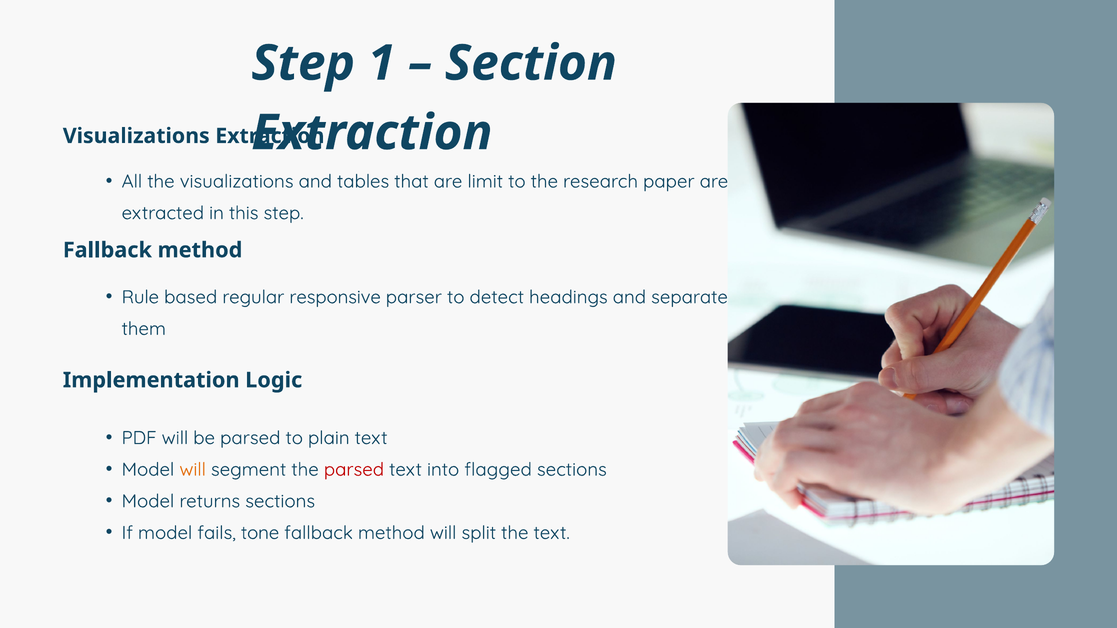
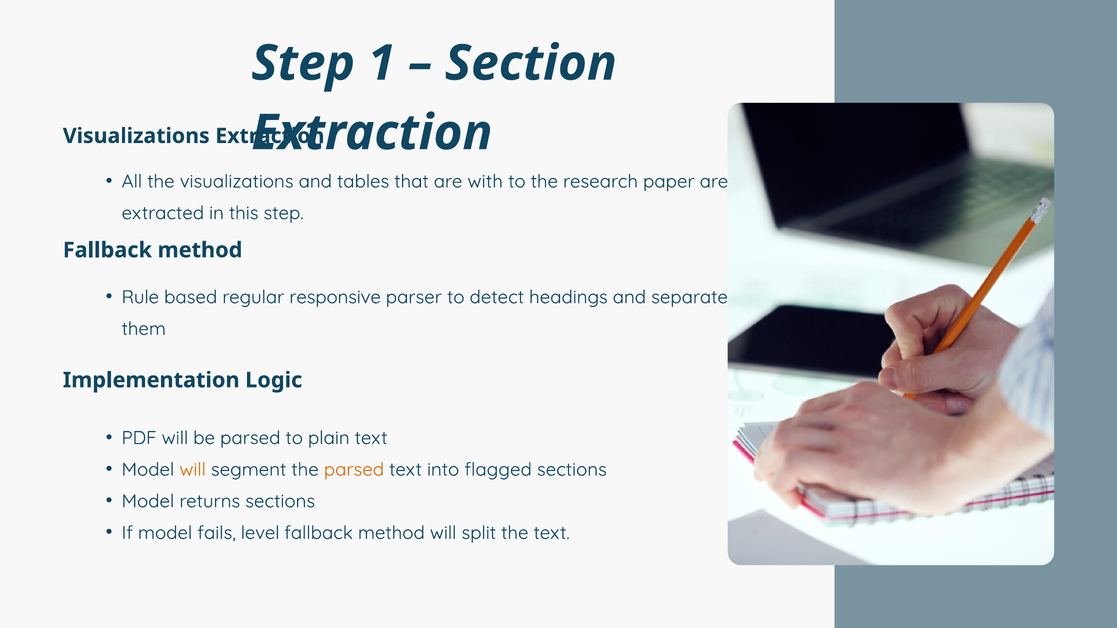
limit: limit -> with
parsed at (354, 470) colour: red -> orange
tone: tone -> level
